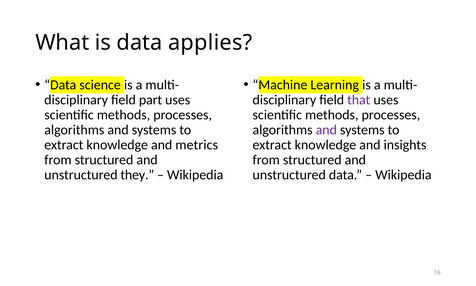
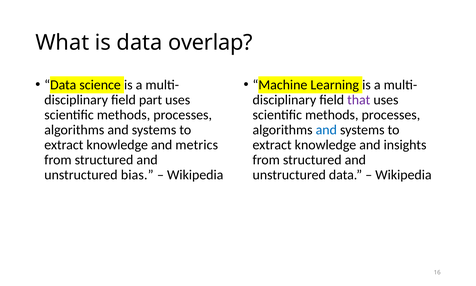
applies: applies -> overlap
and at (326, 130) colour: purple -> blue
they: they -> bias
